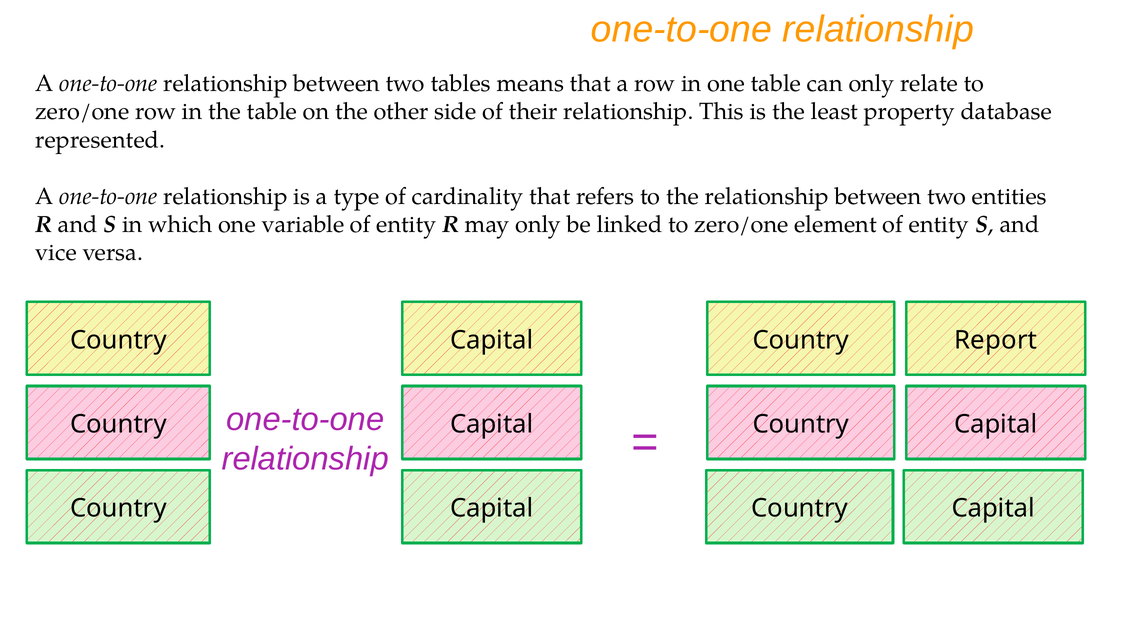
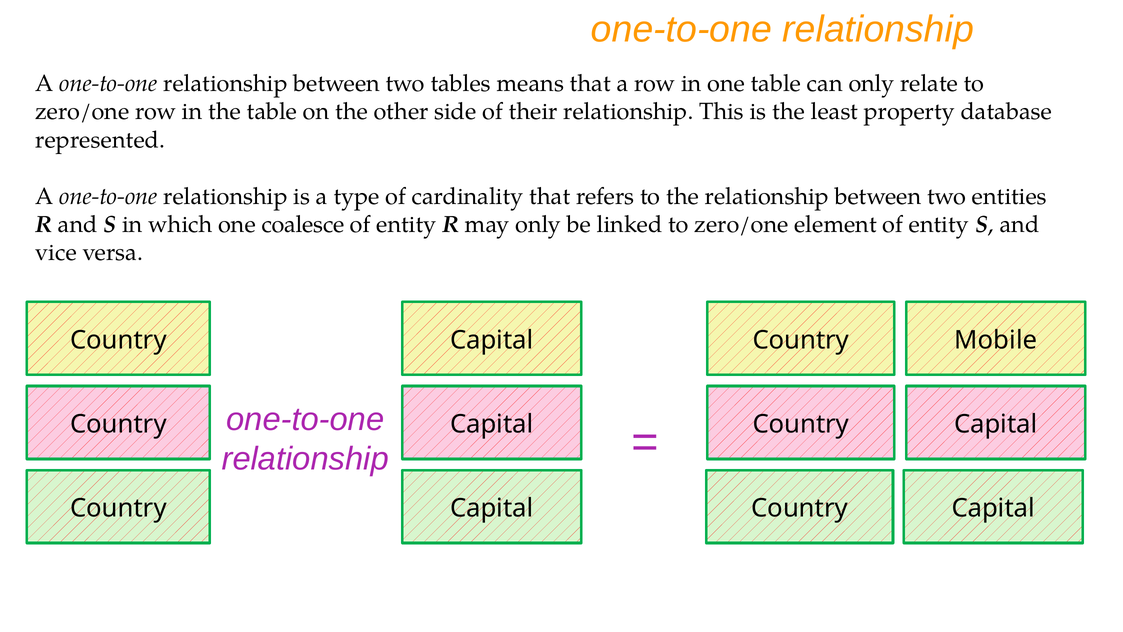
variable: variable -> coalesce
Report: Report -> Mobile
